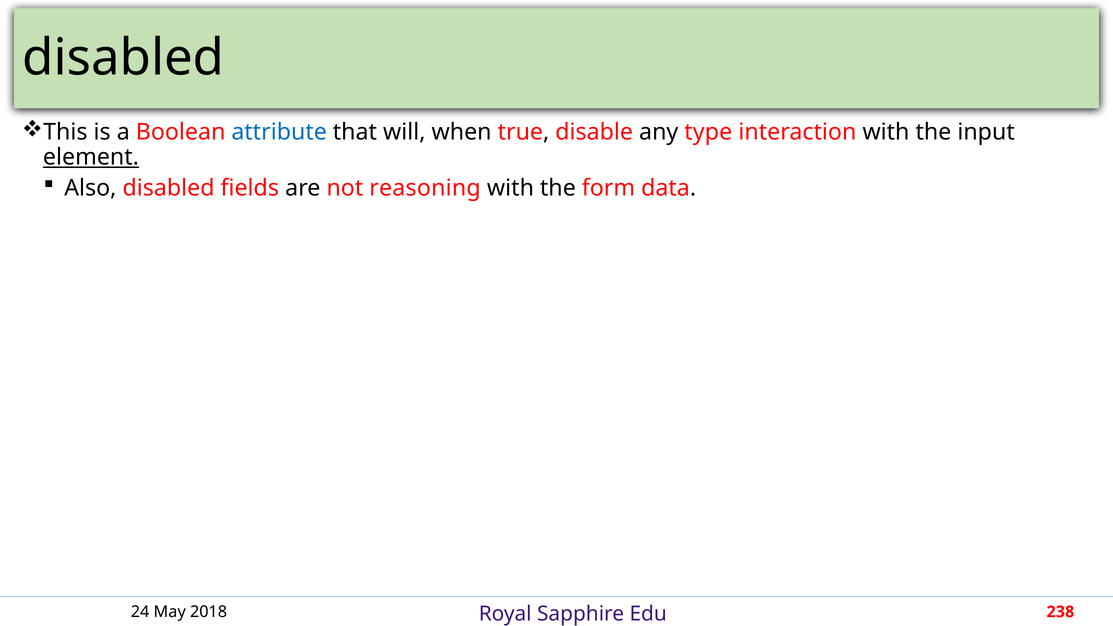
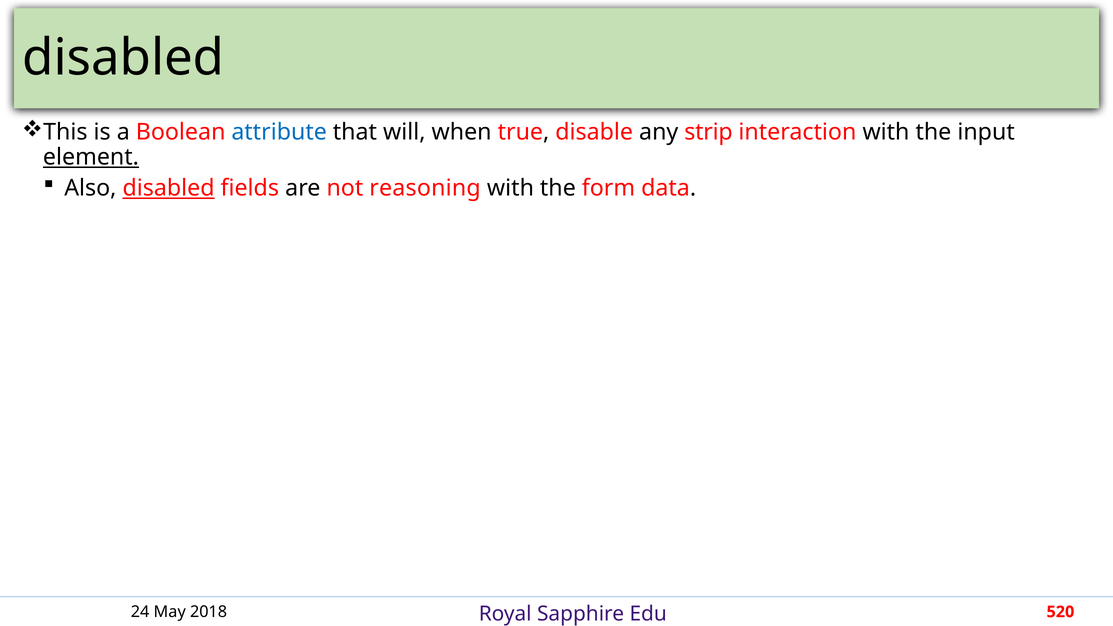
type: type -> strip
disabled at (169, 188) underline: none -> present
238: 238 -> 520
